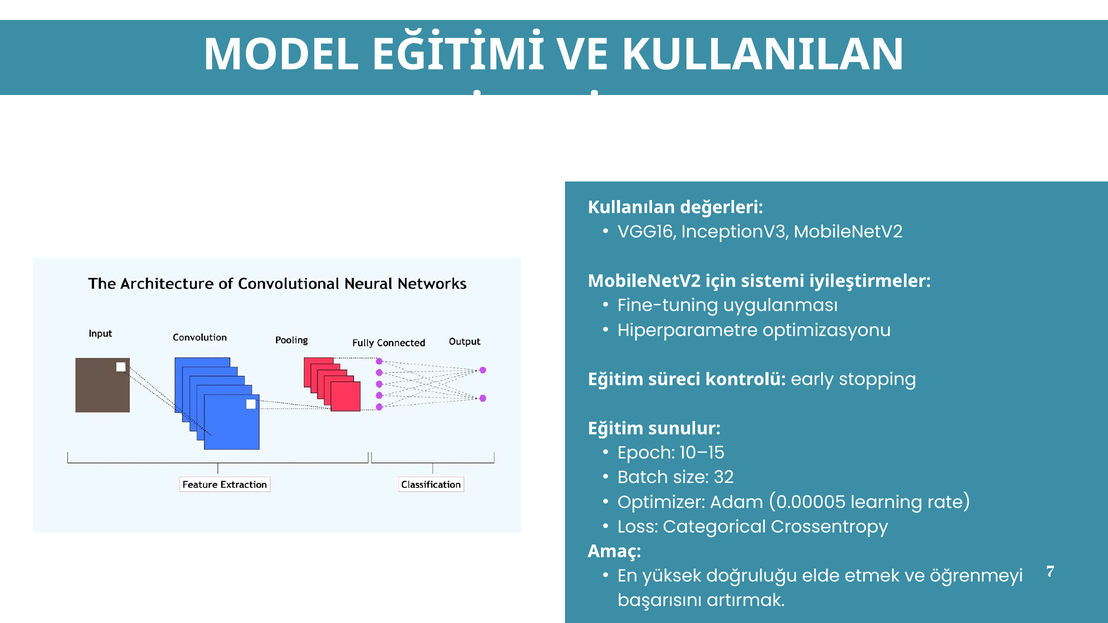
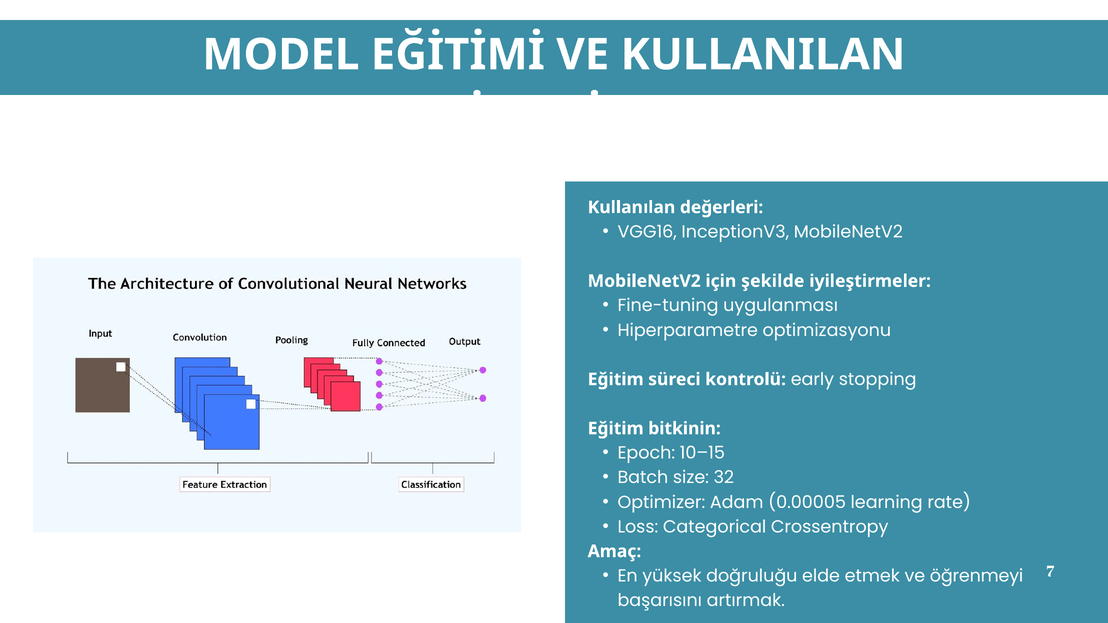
sistemi: sistemi -> şekilde
sunulur: sunulur -> bitkinin
